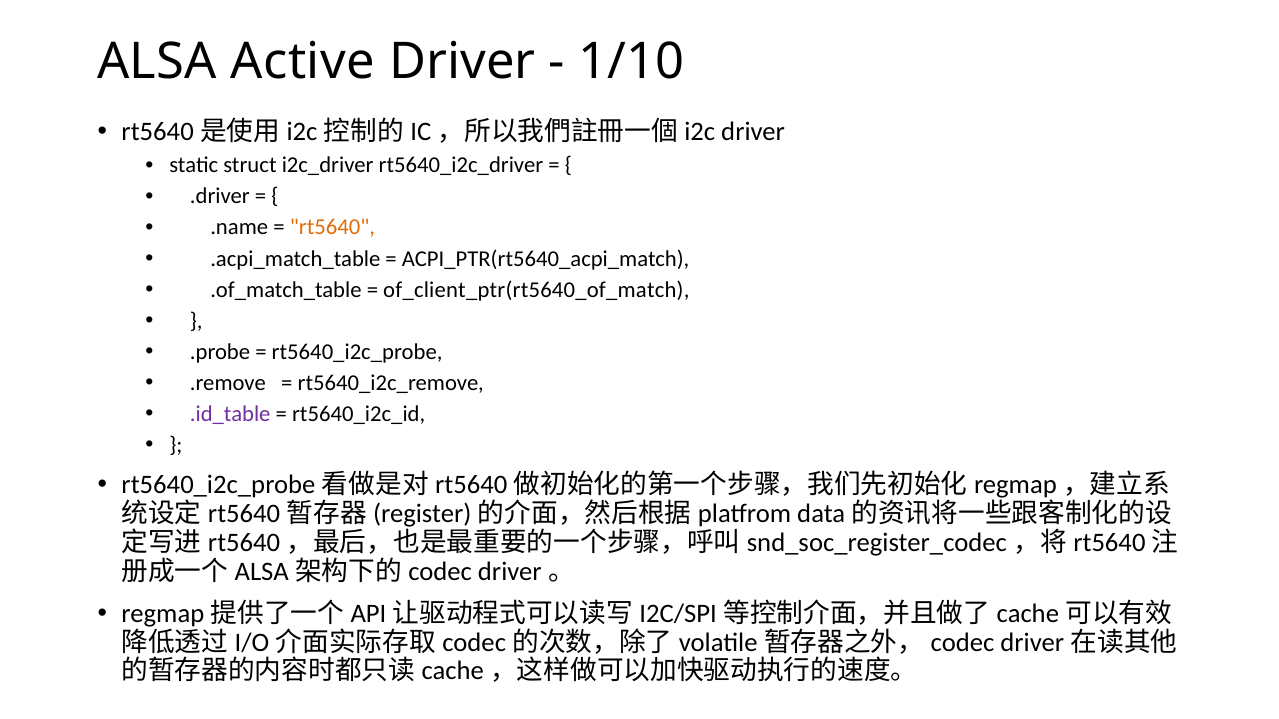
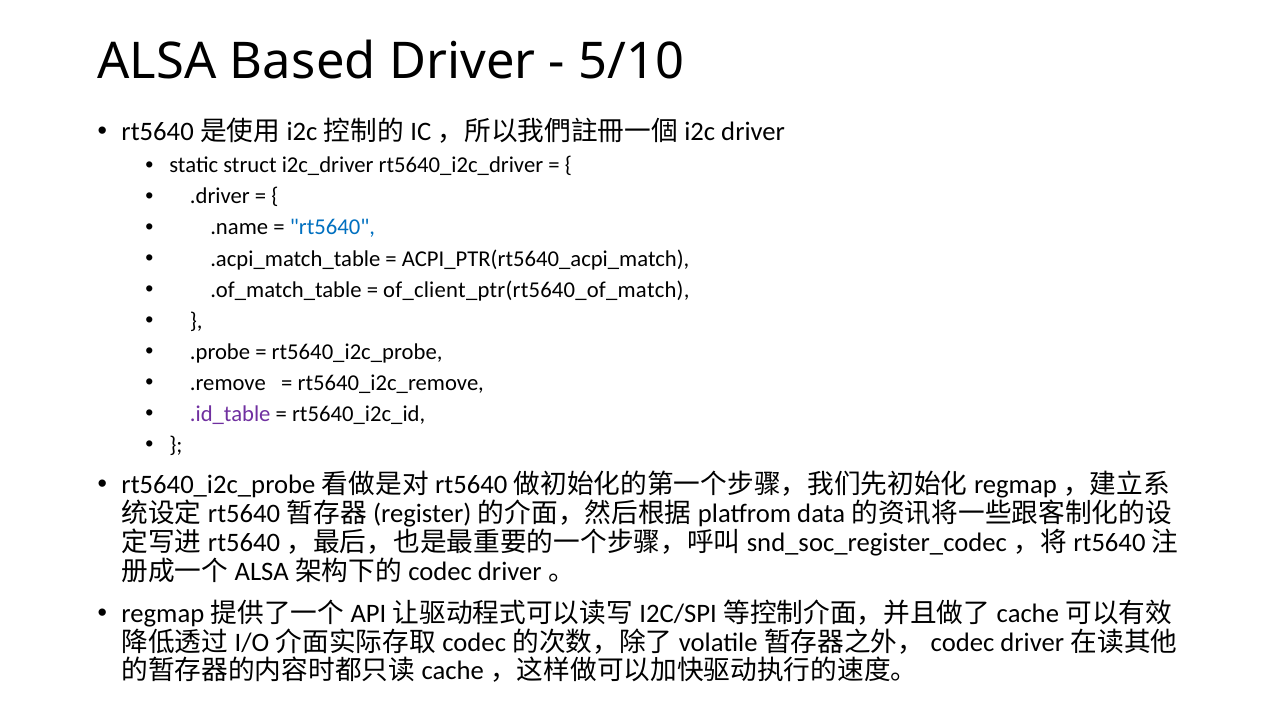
Active: Active -> Based
1/10: 1/10 -> 5/10
rt5640 colour: orange -> blue
